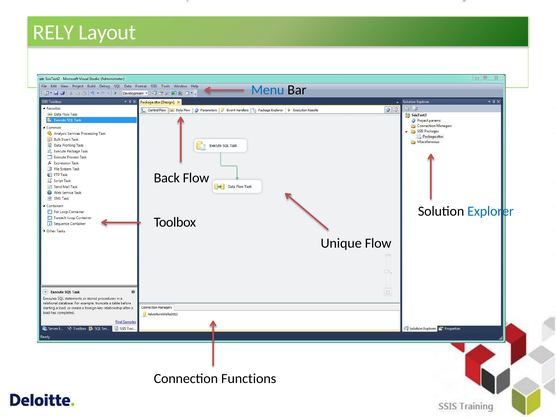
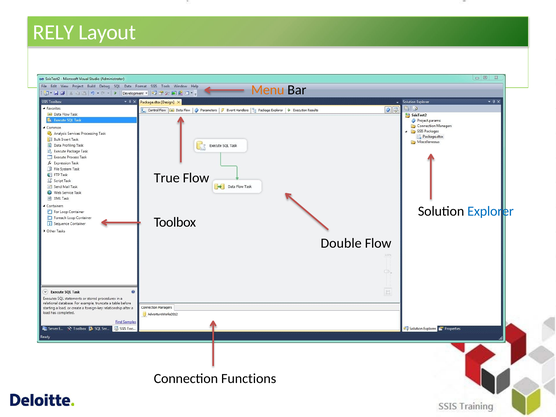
Menu colour: blue -> orange
Back: Back -> True
Unique: Unique -> Double
